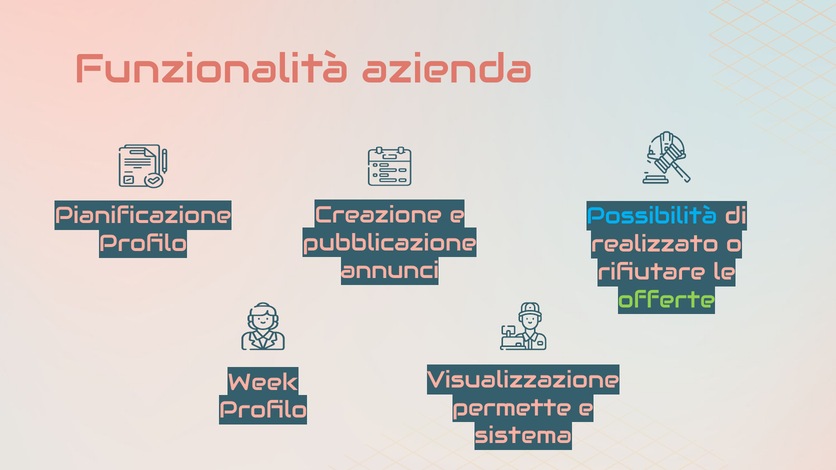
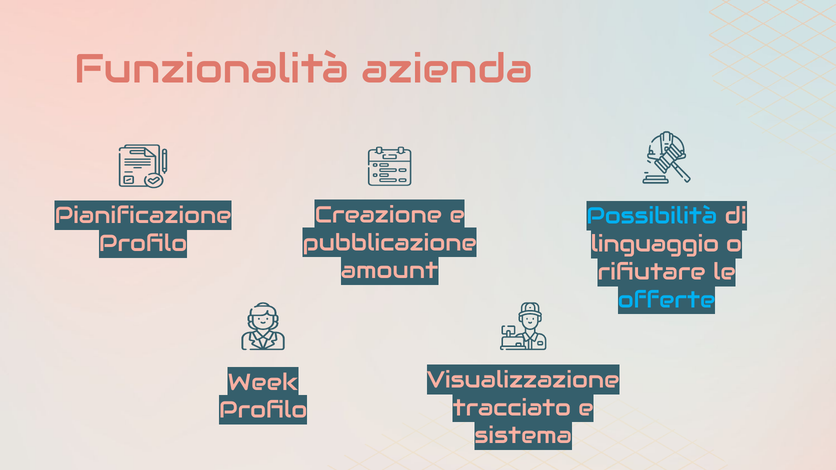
realizzato: realizzato -> linguaggio
annunci: annunci -> amount
offerte colour: light green -> light blue
permette: permette -> tracciato
